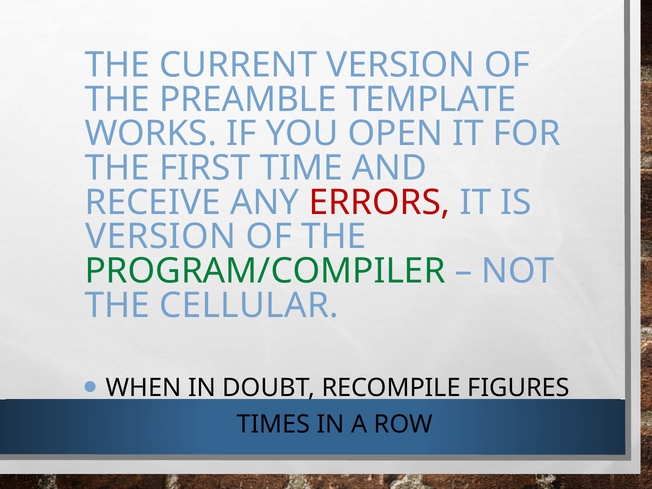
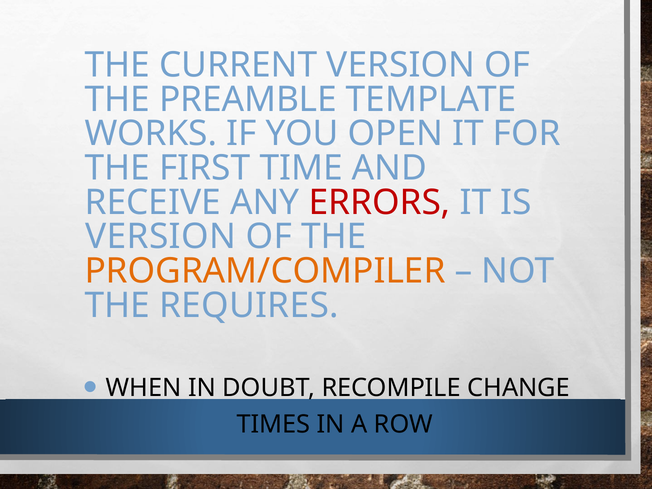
PROGRAM/COMPILER colour: green -> orange
CELLULAR: CELLULAR -> REQUIRES
FIGURES: FIGURES -> CHANGE
